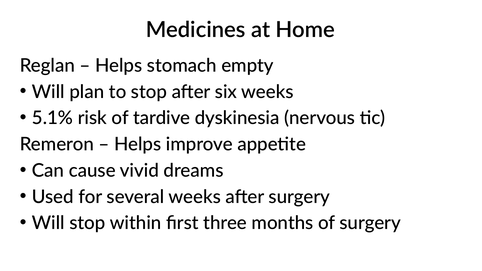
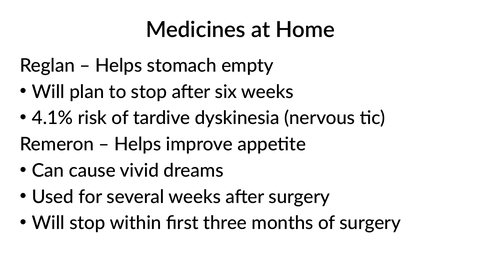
5.1%: 5.1% -> 4.1%
